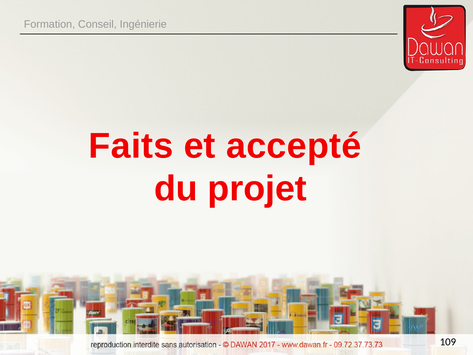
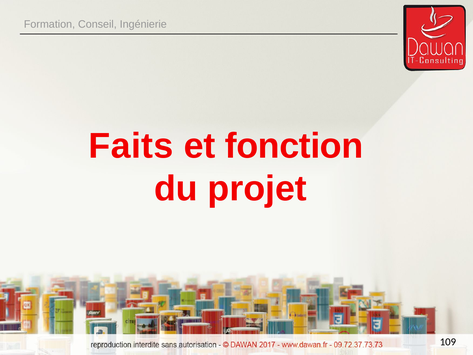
accepté: accepté -> fonction
